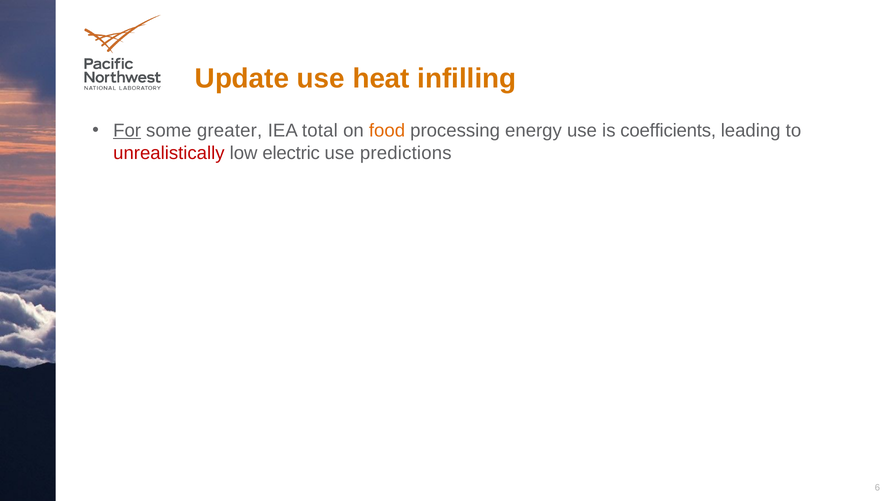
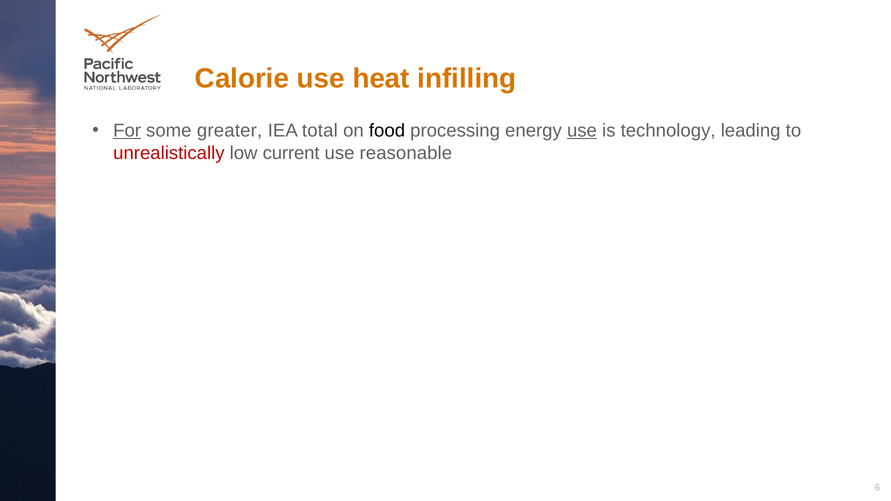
Update: Update -> Calorie
food colour: orange -> black
use at (582, 131) underline: none -> present
coefficients: coefficients -> technology
electric: electric -> current
predictions: predictions -> reasonable
